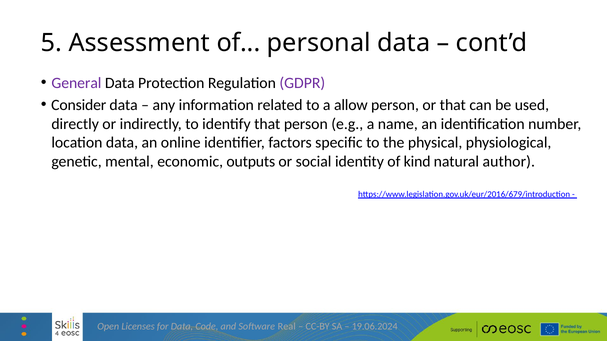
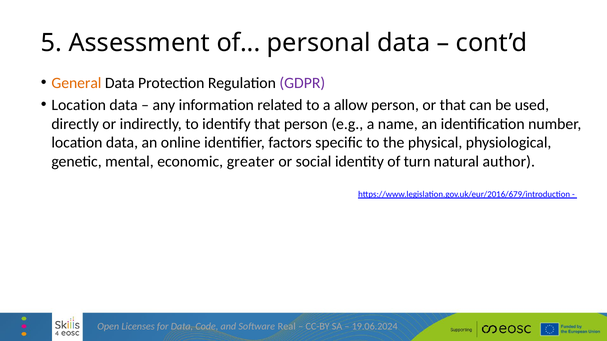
General colour: purple -> orange
Consider at (79, 105): Consider -> Location
outputs: outputs -> greater
kind: kind -> turn
